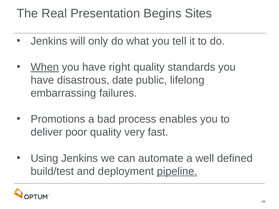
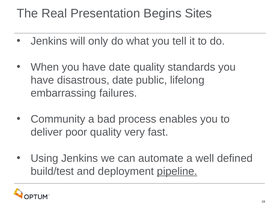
When underline: present -> none
have right: right -> date
Promotions: Promotions -> Community
